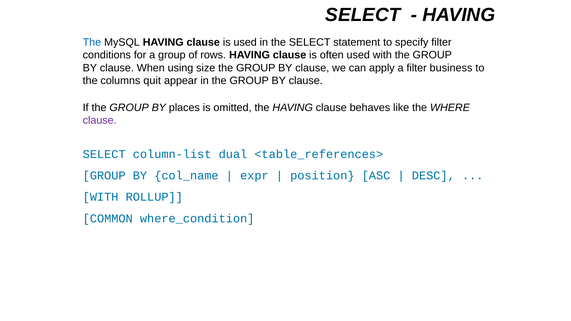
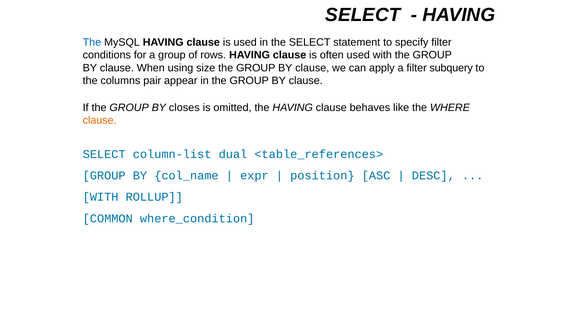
business: business -> subquery
quit: quit -> pair
places: places -> closes
clause at (100, 120) colour: purple -> orange
